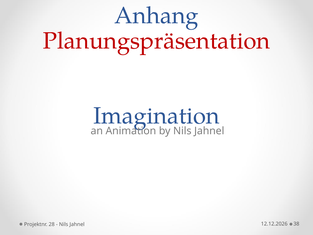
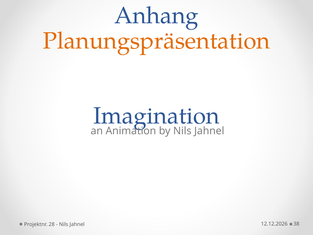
Planungspräsentation colour: red -> orange
